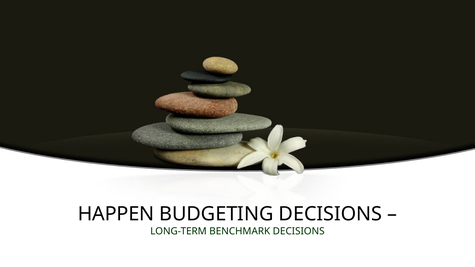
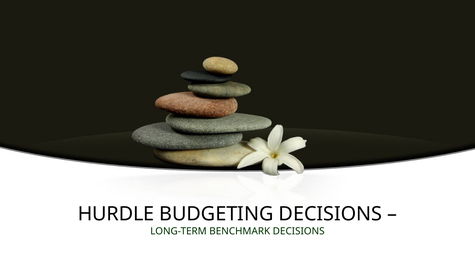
HAPPEN: HAPPEN -> HURDLE
